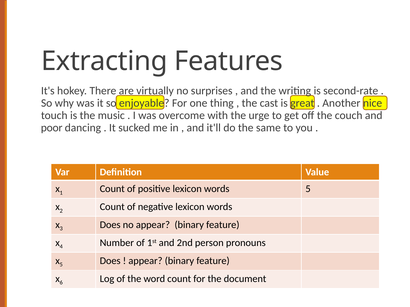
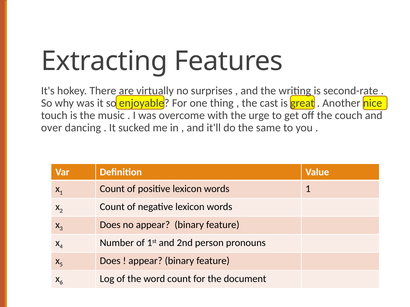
poor: poor -> over
words 5: 5 -> 1
